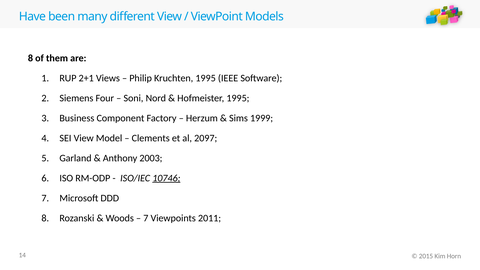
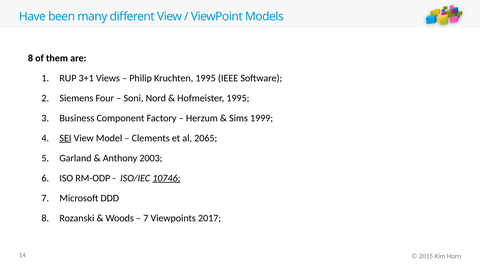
2+1: 2+1 -> 3+1
SEI underline: none -> present
2097: 2097 -> 2065
2011: 2011 -> 2017
